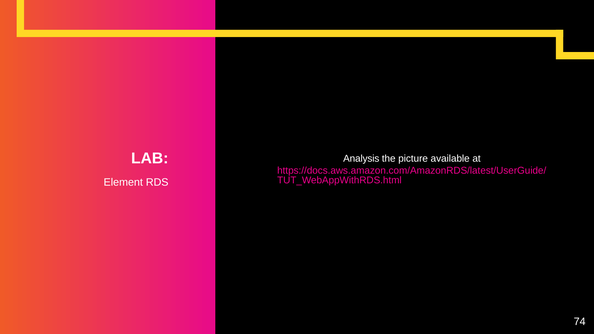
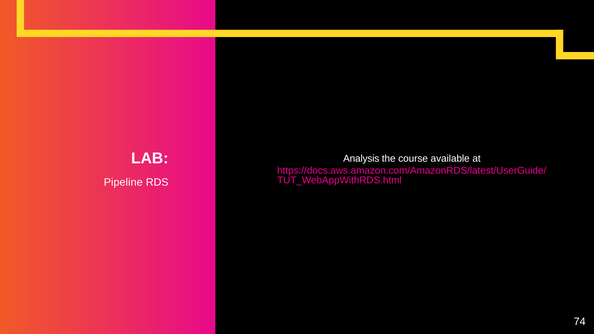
picture: picture -> course
Element: Element -> Pipeline
